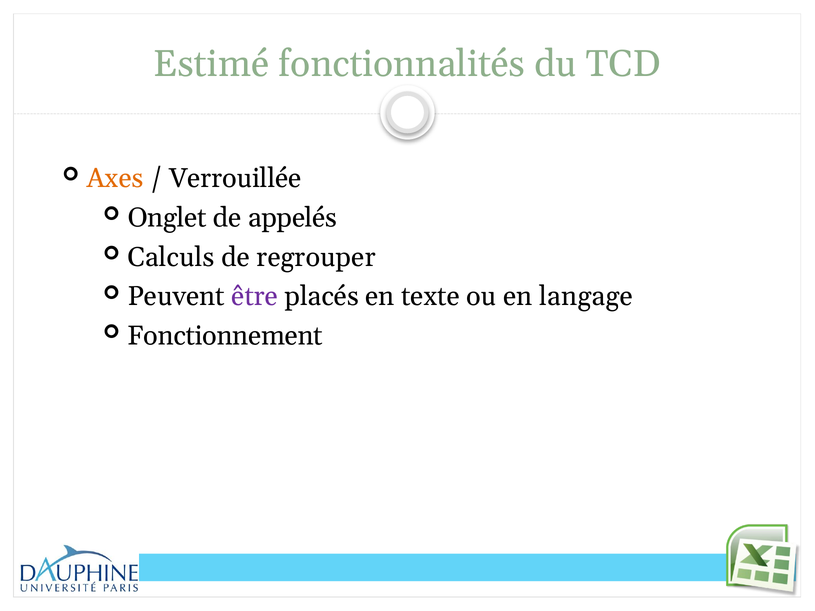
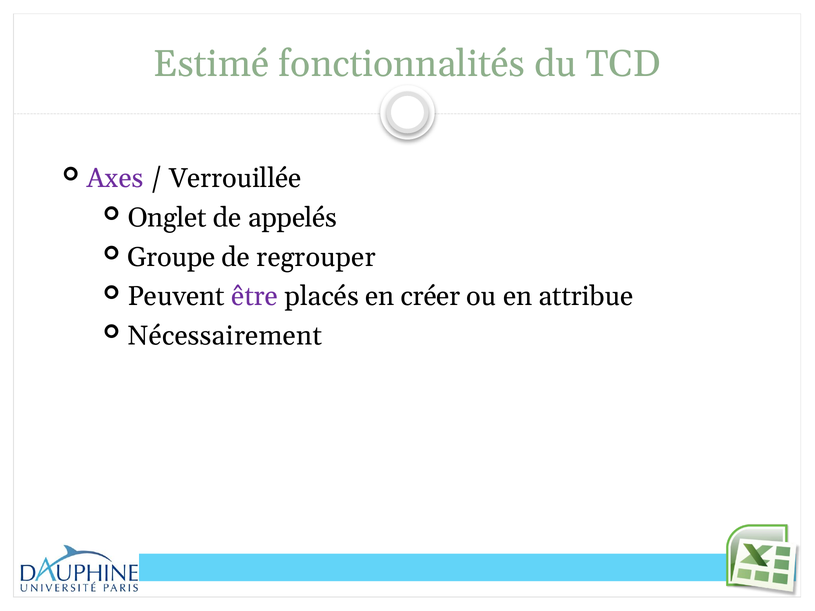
Axes colour: orange -> purple
Calculs: Calculs -> Groupe
texte: texte -> créer
langage: langage -> attribue
Fonctionnement: Fonctionnement -> Nécessairement
